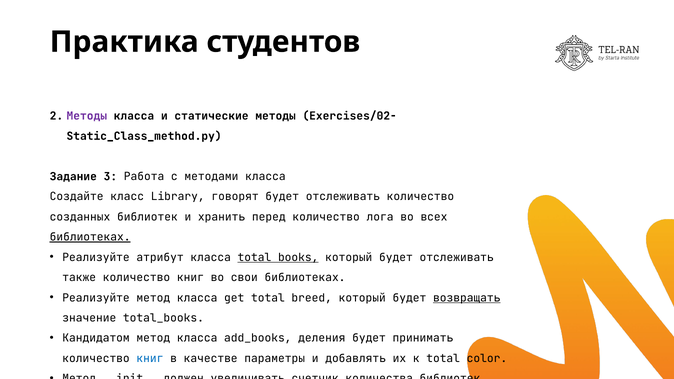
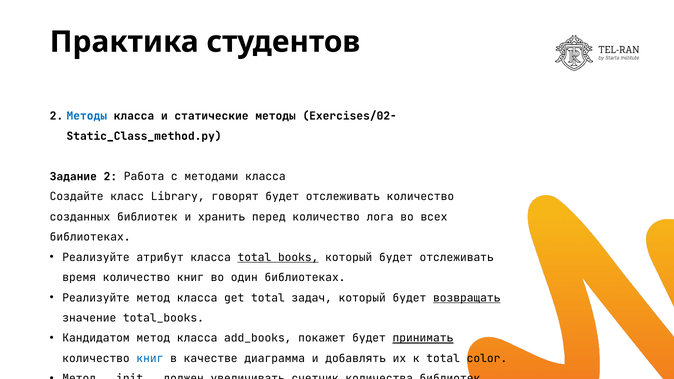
Методы at (87, 116) colour: purple -> blue
Задание 3: 3 -> 2
библиотеках at (90, 237) underline: present -> none
также: также -> время
свои: свои -> один
get_total_breed: get_total_breed -> get_total_задач
деления: деления -> покажет
принимать underline: none -> present
параметры: параметры -> диаграмма
